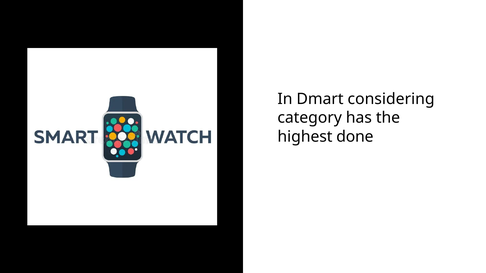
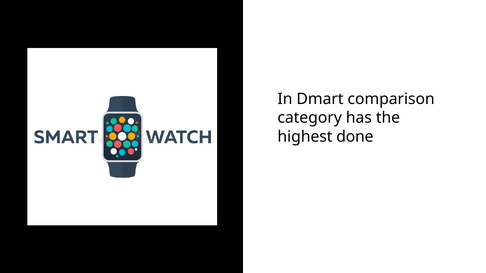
considering: considering -> comparison
